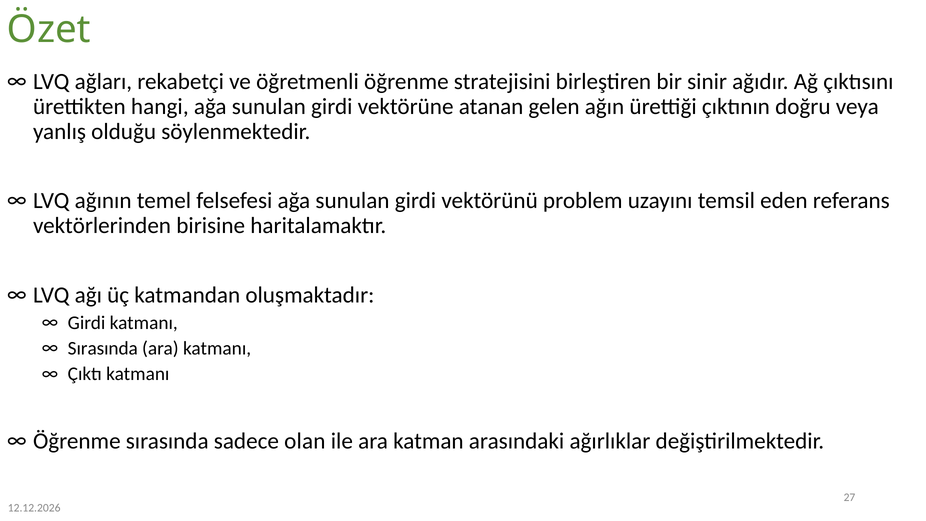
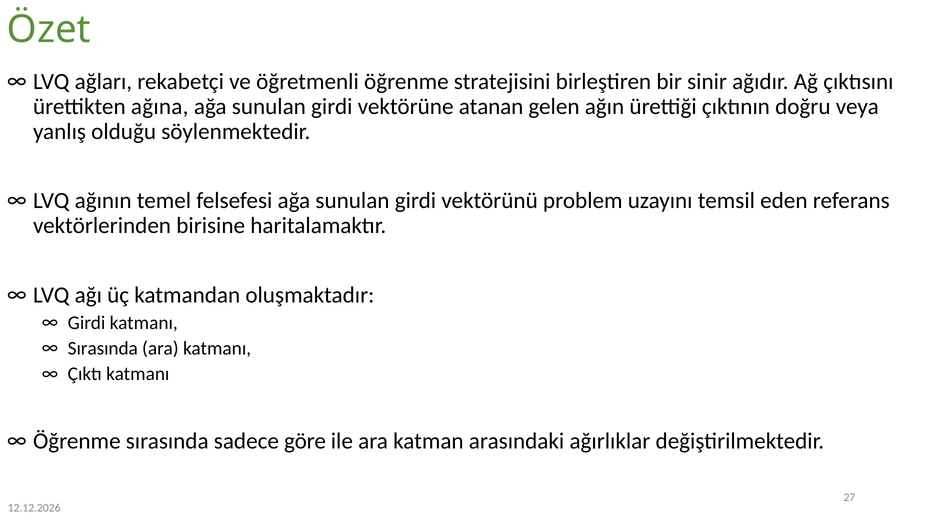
hangi: hangi -> ağına
olan: olan -> göre
